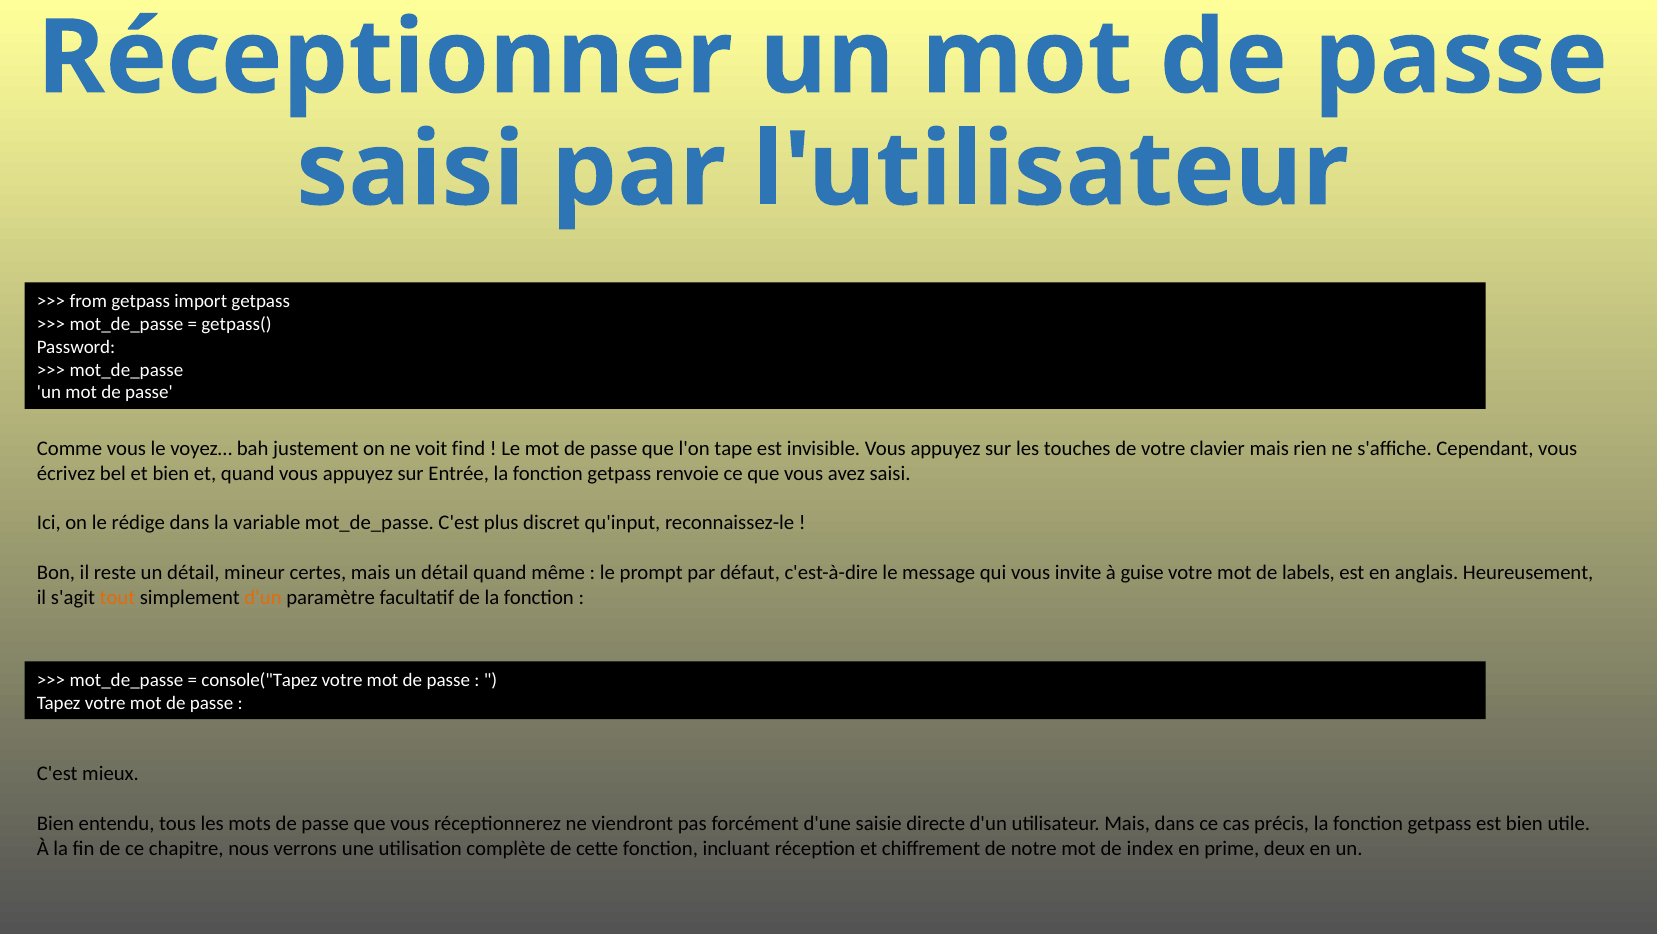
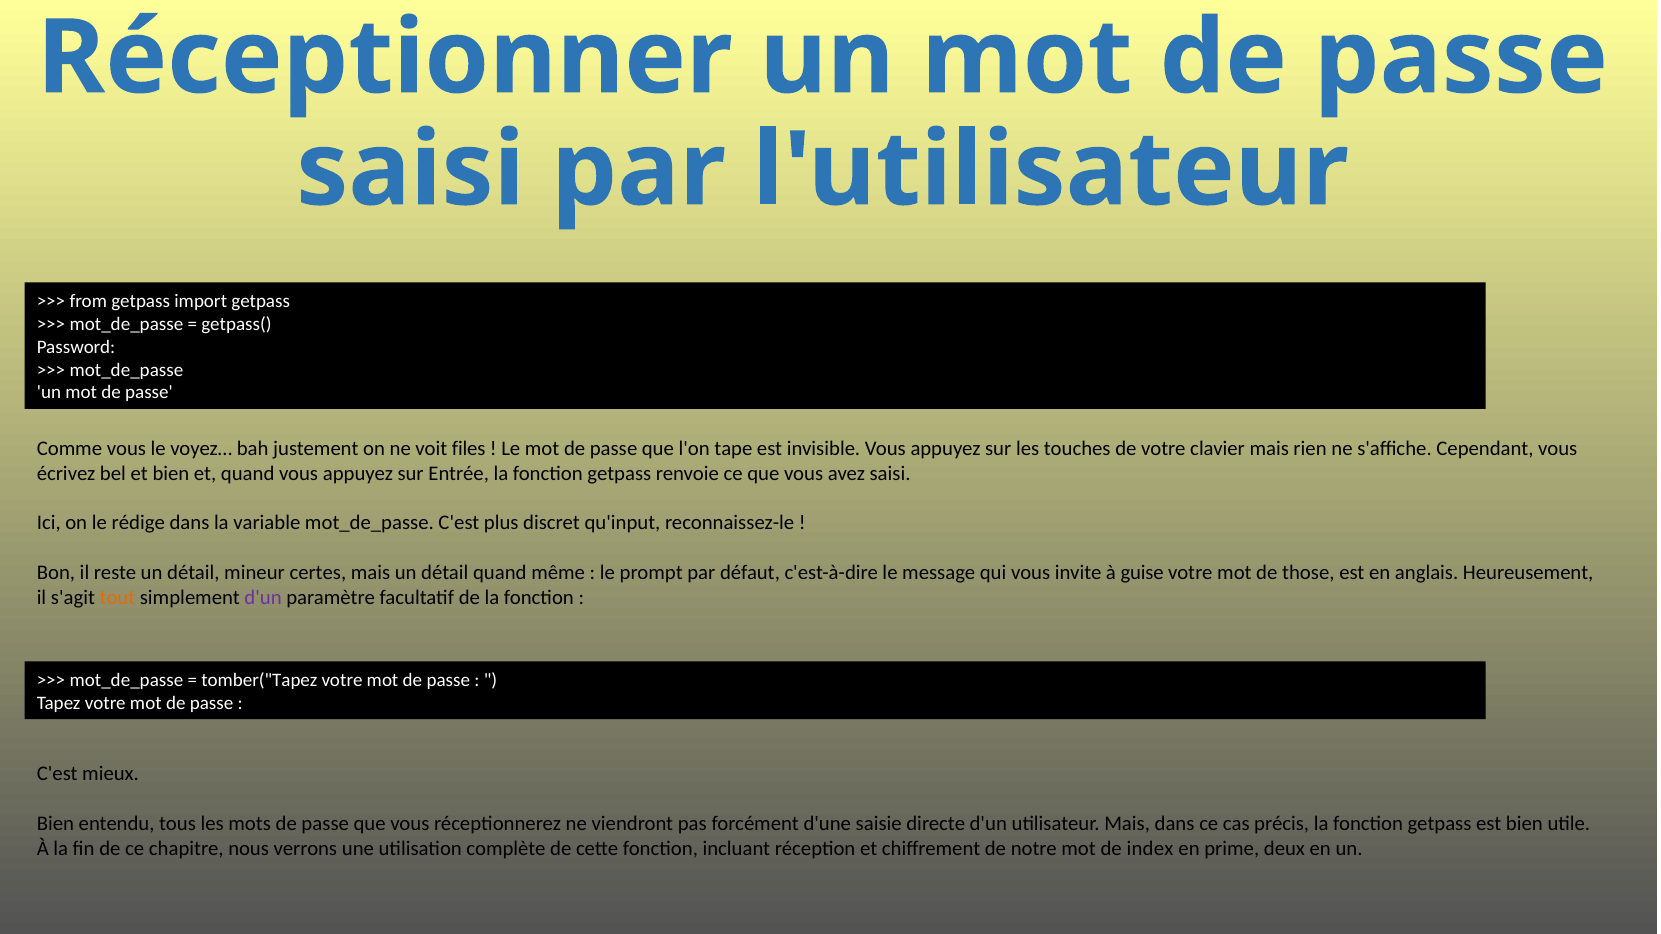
find: find -> files
labels: labels -> those
d'un at (263, 598) colour: orange -> purple
console("Tapez: console("Tapez -> tomber("Tapez
